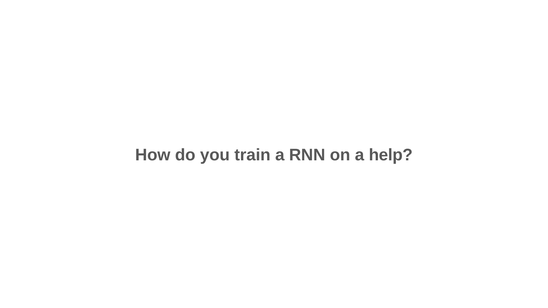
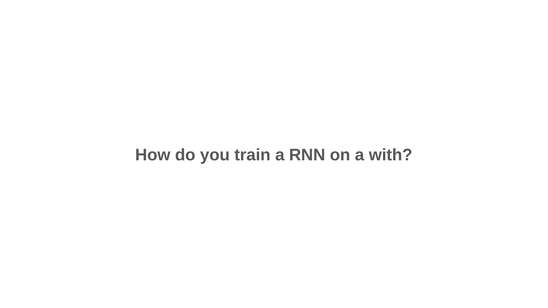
help: help -> with
